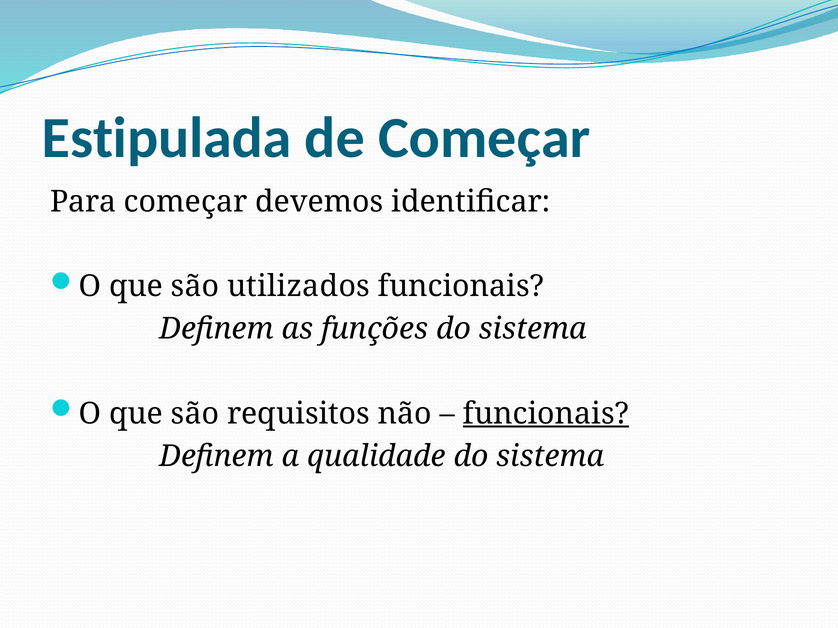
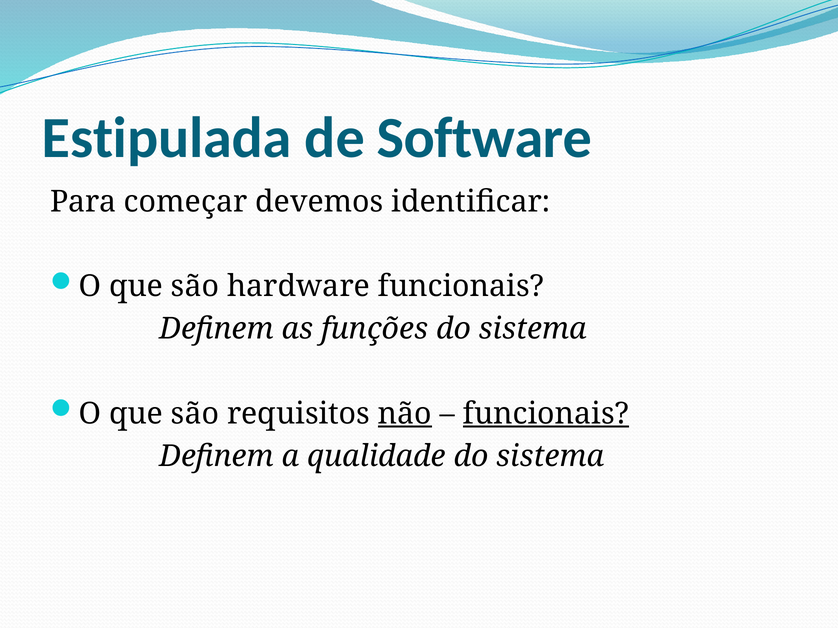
de Começar: Começar -> Software
utilizados: utilizados -> hardware
não underline: none -> present
